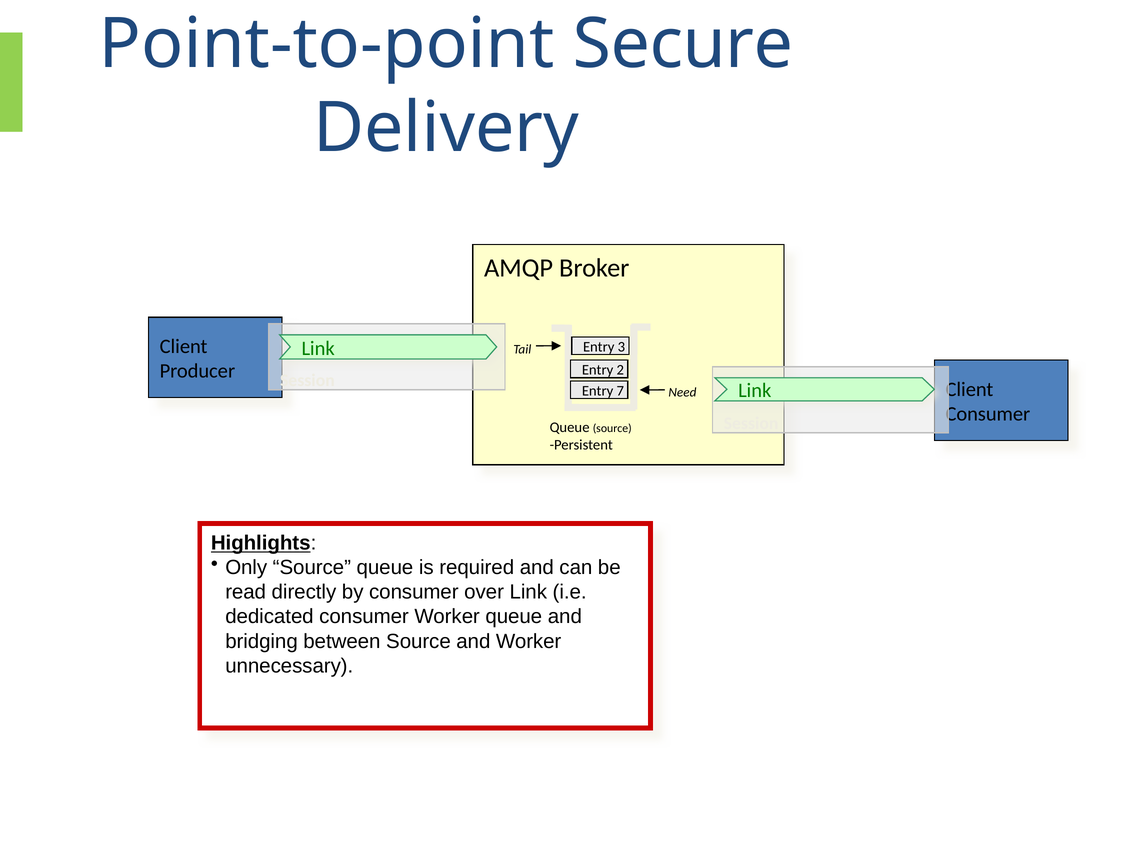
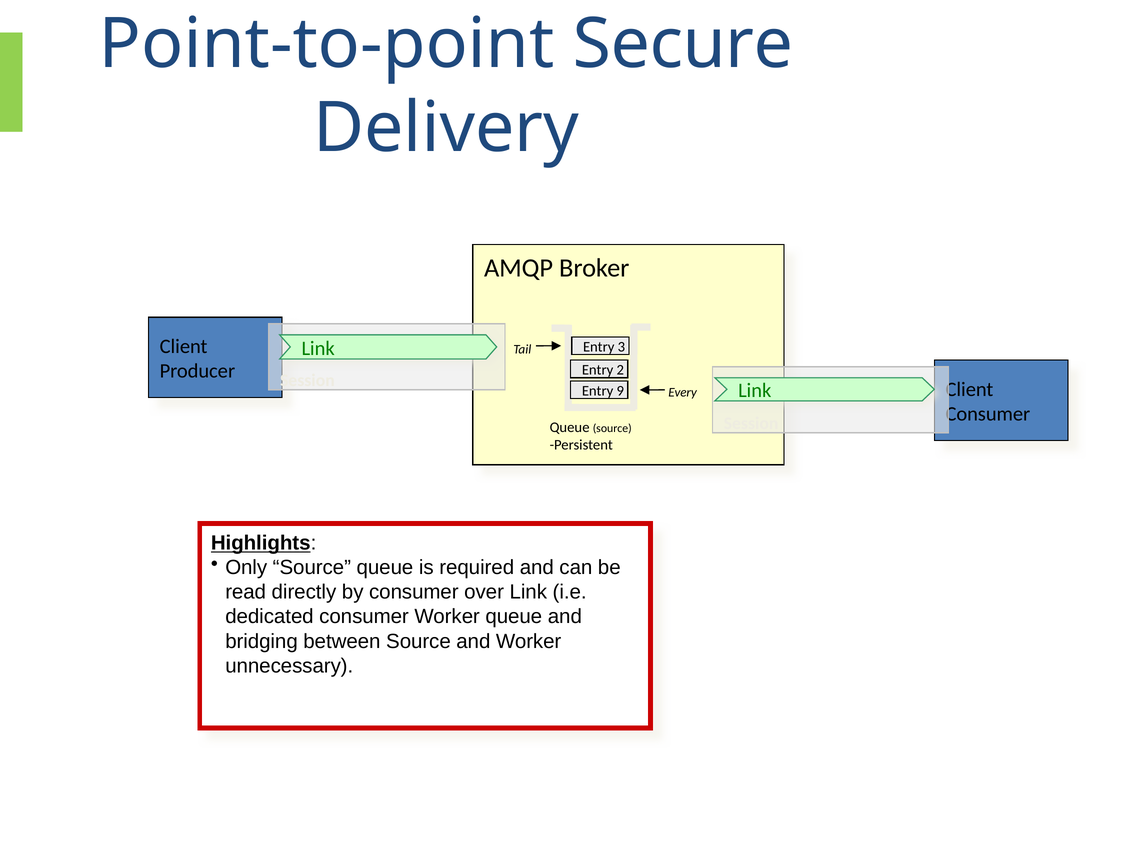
7: 7 -> 9
Need: Need -> Every
